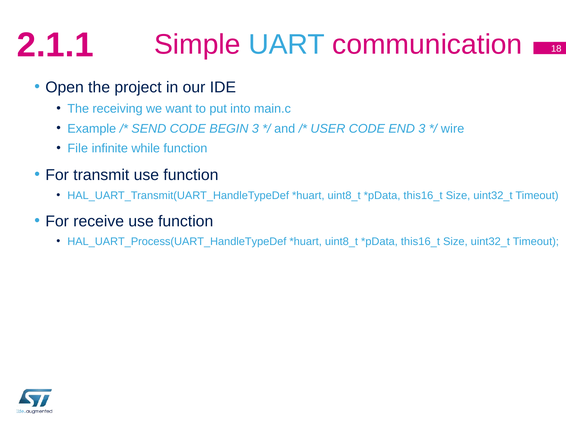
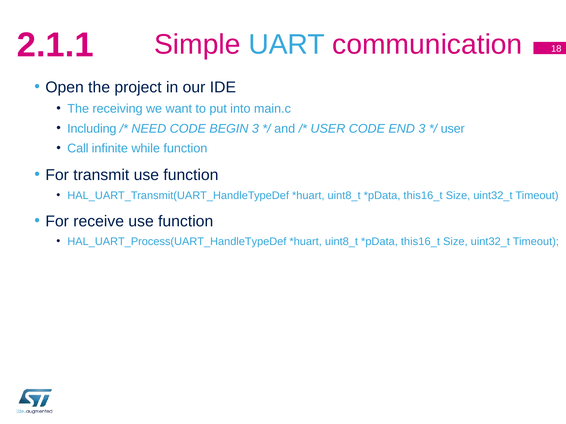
Example: Example -> Including
SEND: SEND -> NEED
wire at (453, 129): wire -> user
File: File -> Call
